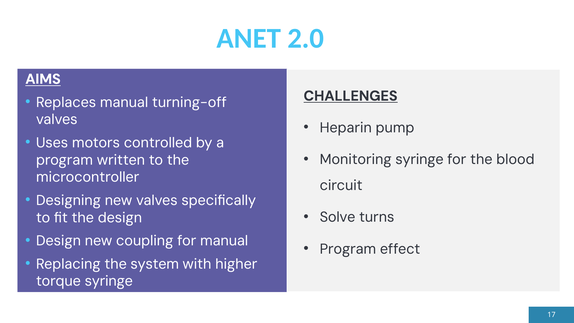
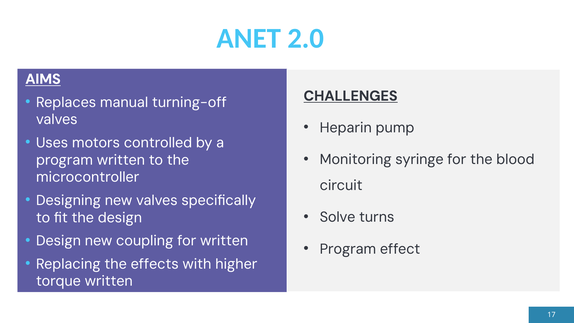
for manual: manual -> written
system: system -> effects
torque syringe: syringe -> written
